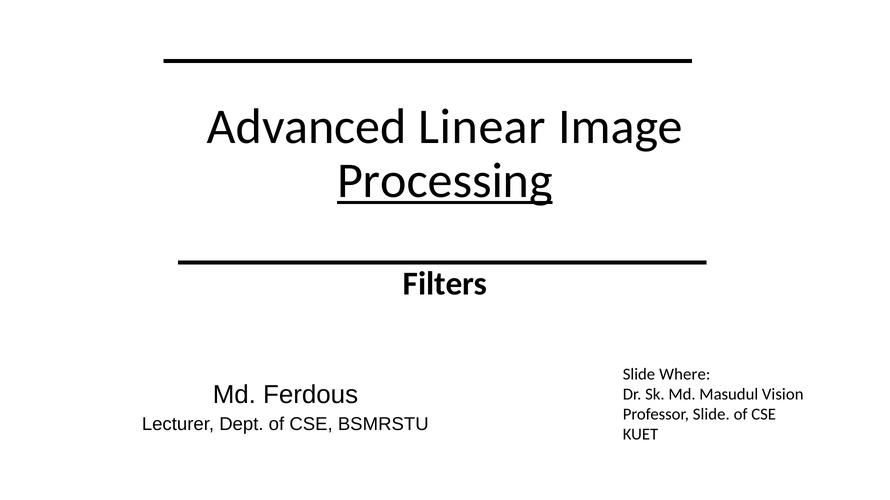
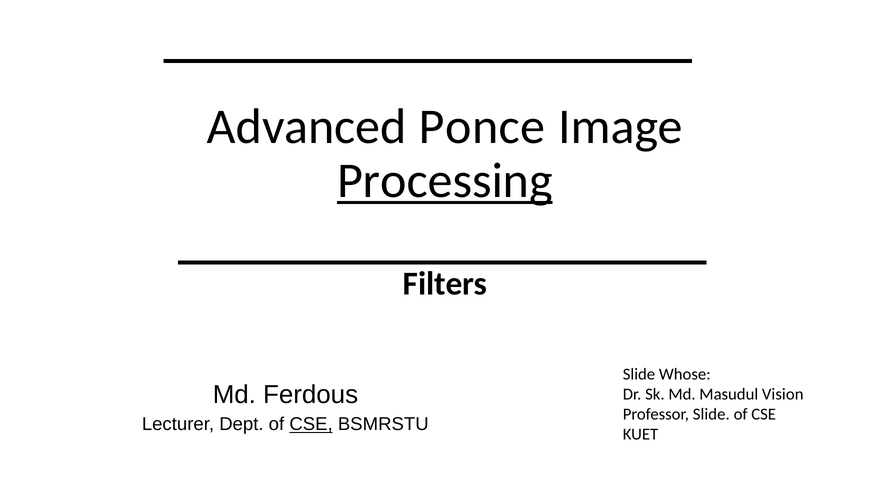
Linear: Linear -> Ponce
Where: Where -> Whose
CSE at (311, 425) underline: none -> present
